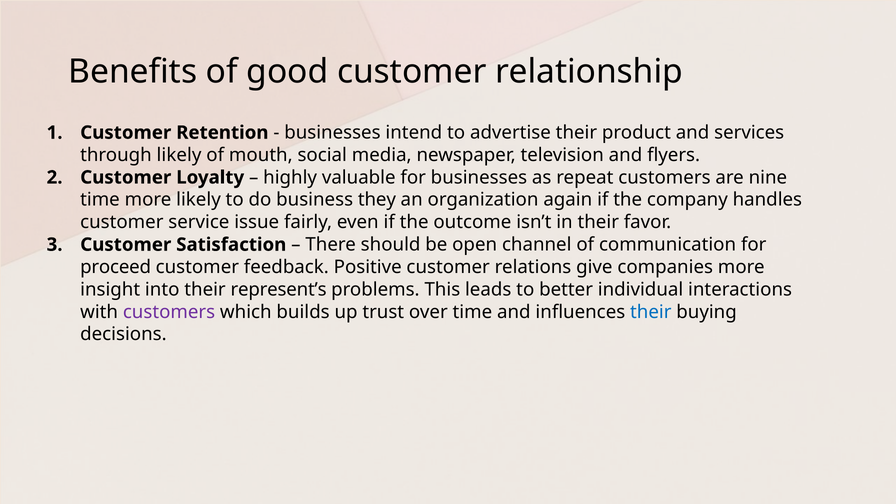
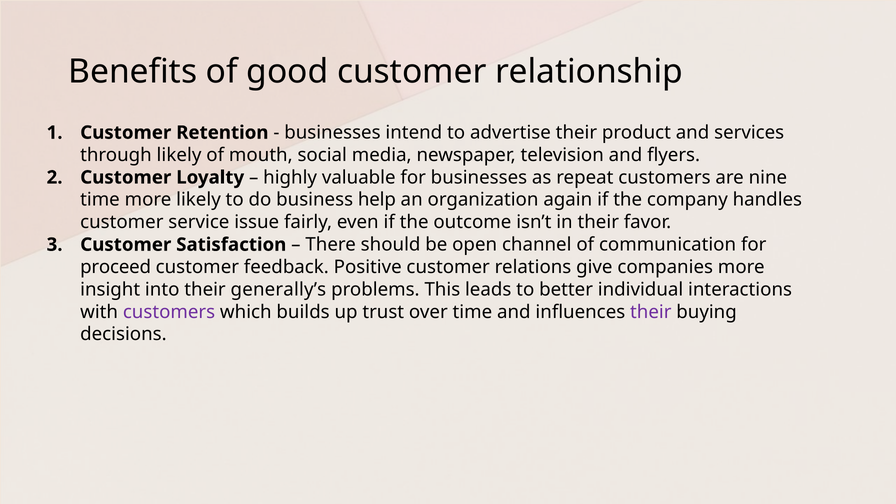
they: they -> help
represent’s: represent’s -> generally’s
their at (651, 312) colour: blue -> purple
